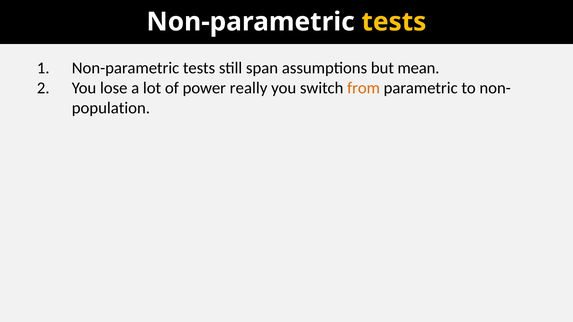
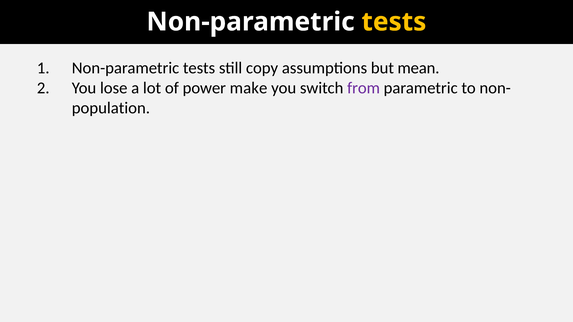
span: span -> copy
really: really -> make
from colour: orange -> purple
